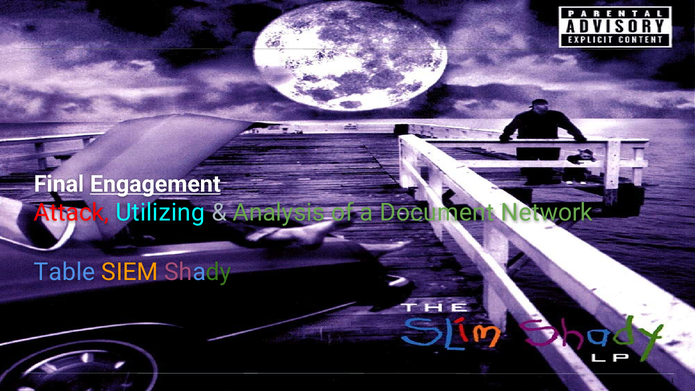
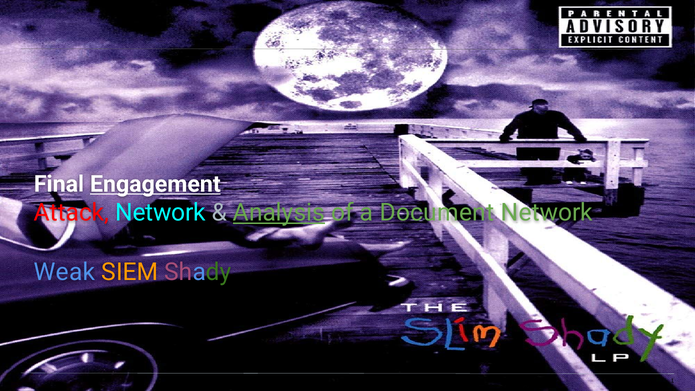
Attack Utilizing: Utilizing -> Network
Analysis underline: none -> present
Table: Table -> Weak
